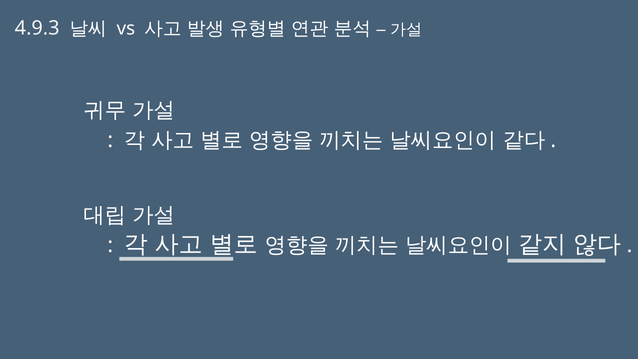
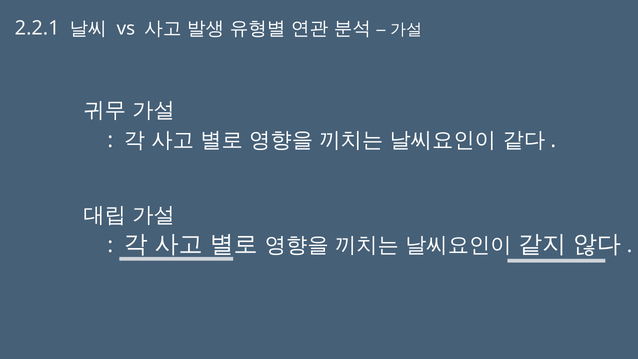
4.9.3: 4.9.3 -> 2.2.1
